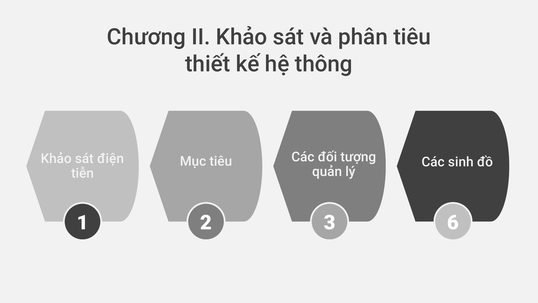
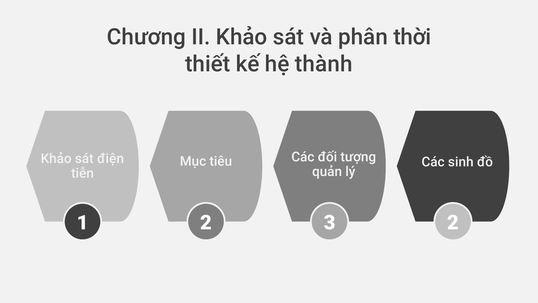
phân tiêu: tiêu -> thời
thông: thông -> thành
3 6: 6 -> 2
